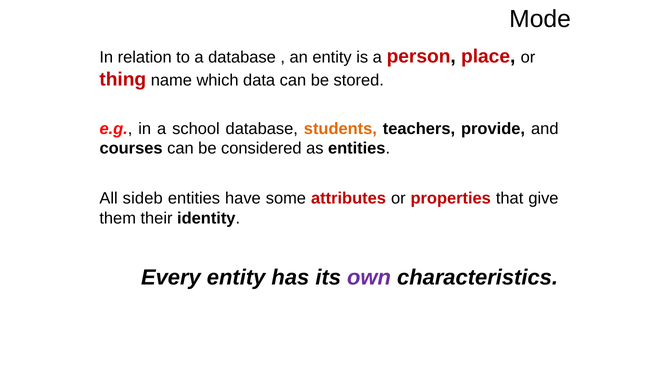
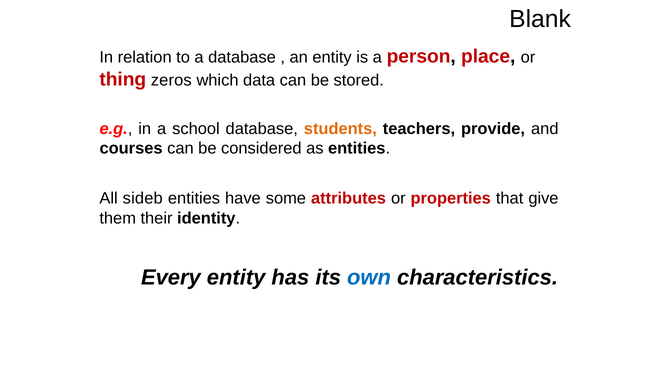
Mode: Mode -> Blank
name: name -> zeros
own colour: purple -> blue
